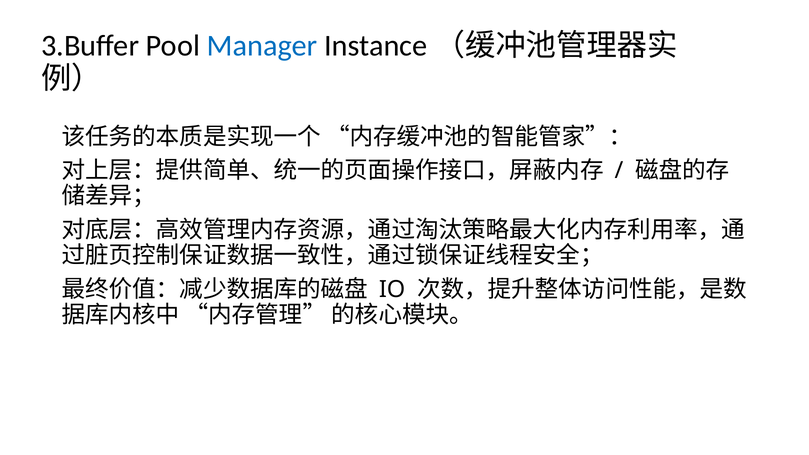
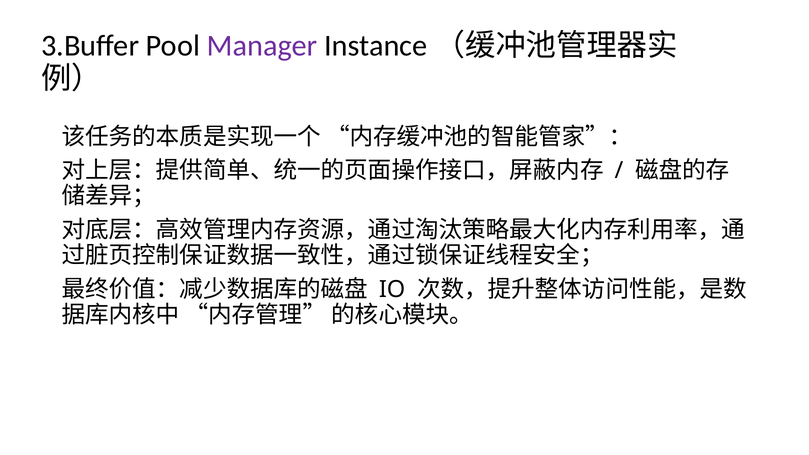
Manager colour: blue -> purple
